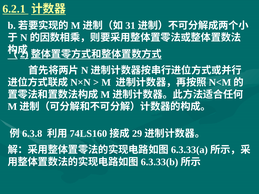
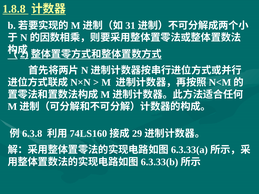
6.2.1: 6.2.1 -> 1.8.8
